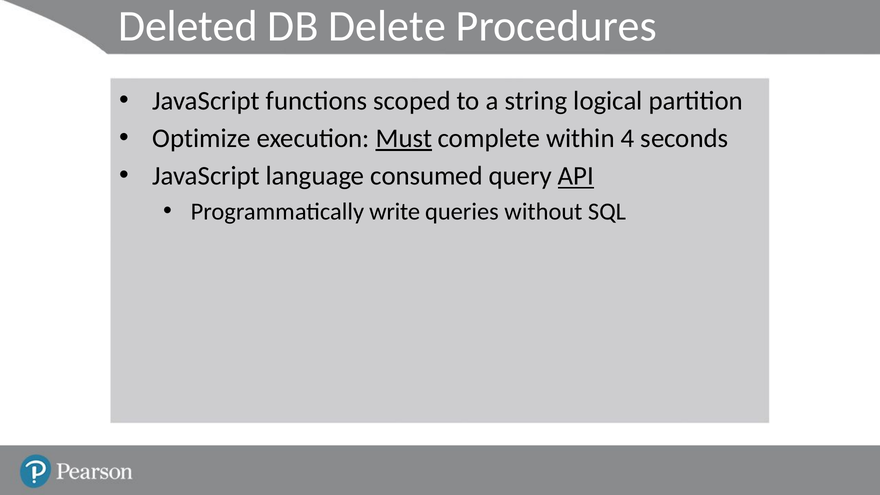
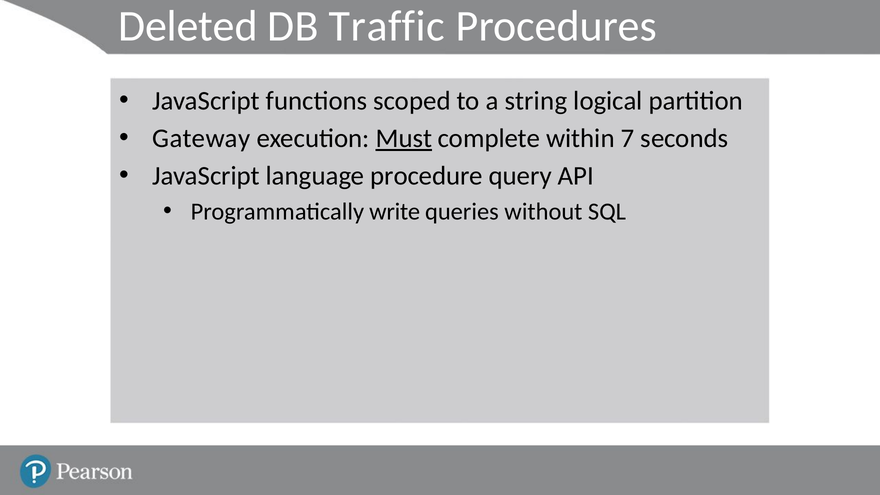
Delete: Delete -> Traffic
Optimize: Optimize -> Gateway
4: 4 -> 7
consumed: consumed -> procedure
API underline: present -> none
